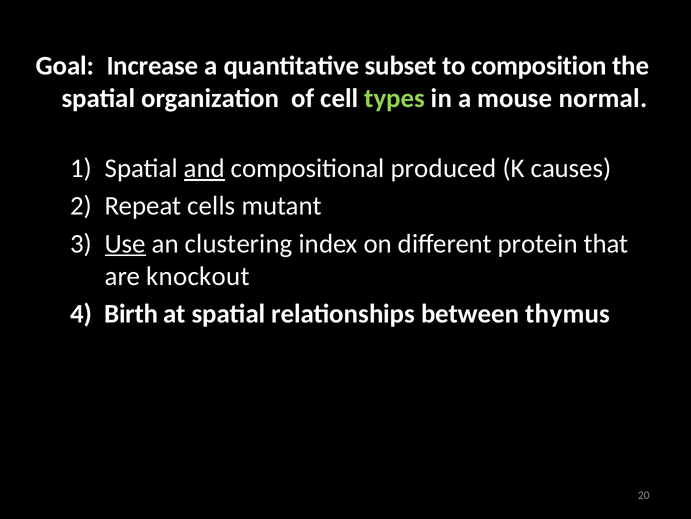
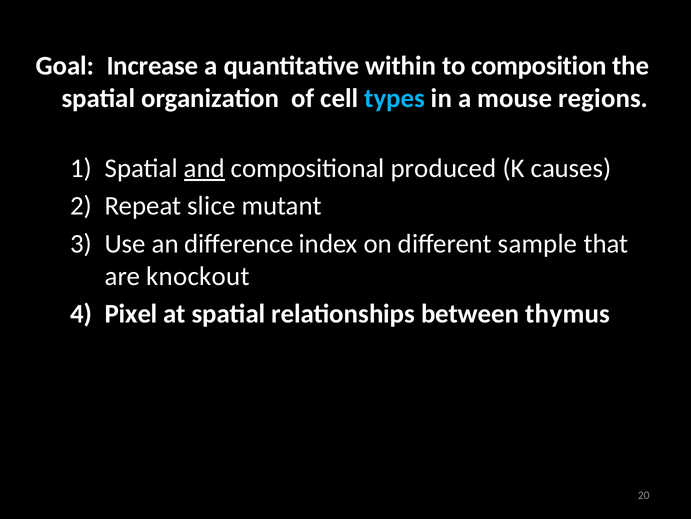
subset: subset -> within
types colour: light green -> light blue
normal: normal -> regions
cells: cells -> slice
Use underline: present -> none
clustering: clustering -> difference
protein: protein -> sample
Birth: Birth -> Pixel
